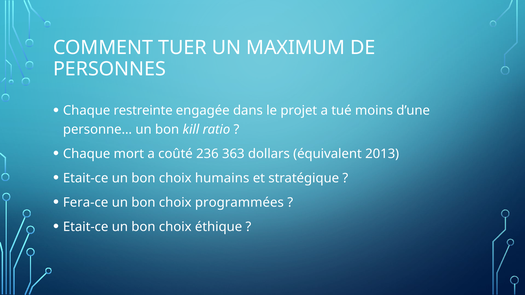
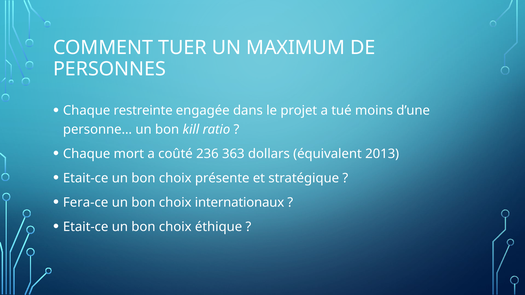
humains: humains -> présente
programmées: programmées -> internationaux
